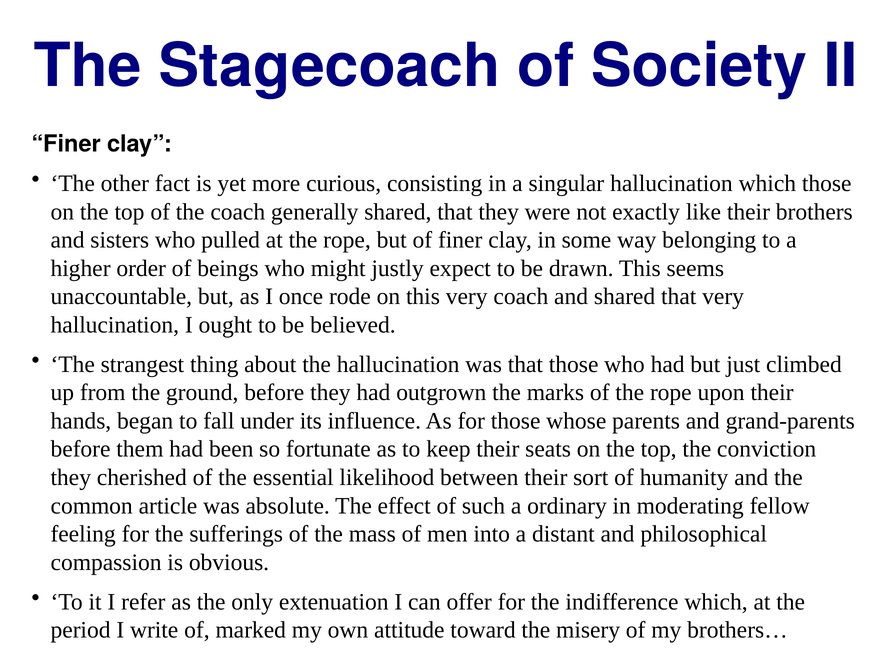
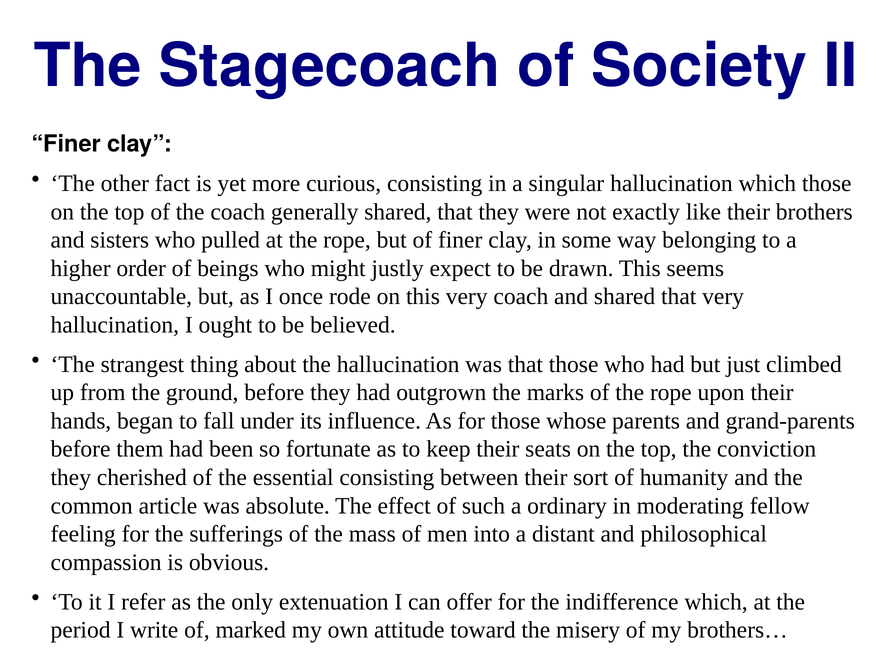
essential likelihood: likelihood -> consisting
